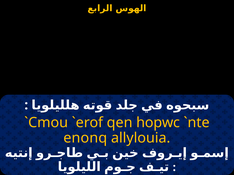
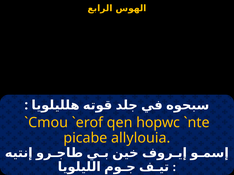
enonq: enonq -> picabe
